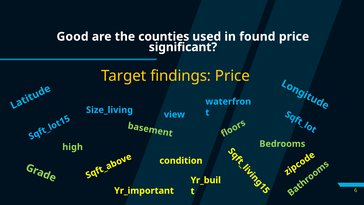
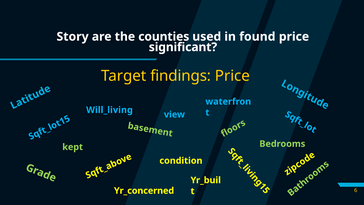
Good: Good -> Story
Size_living: Size_living -> Will_living
high: high -> kept
Yr_important: Yr_important -> Yr_concerned
